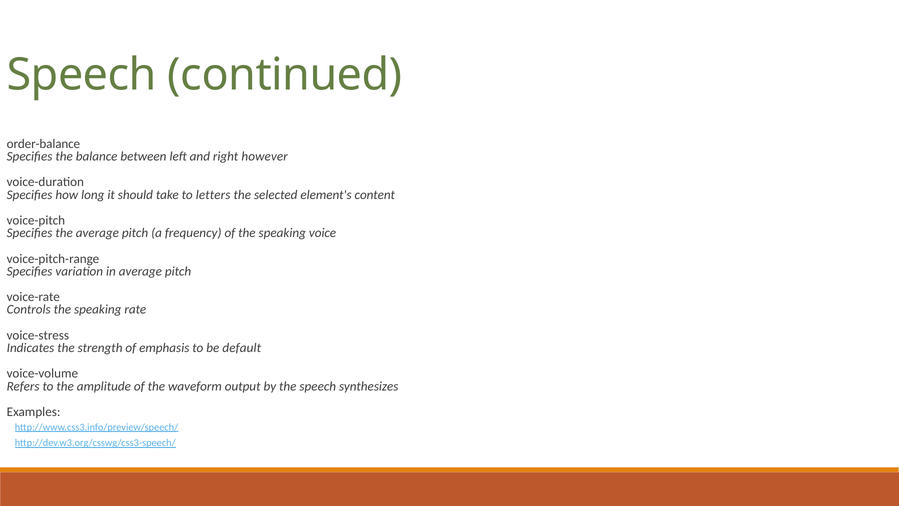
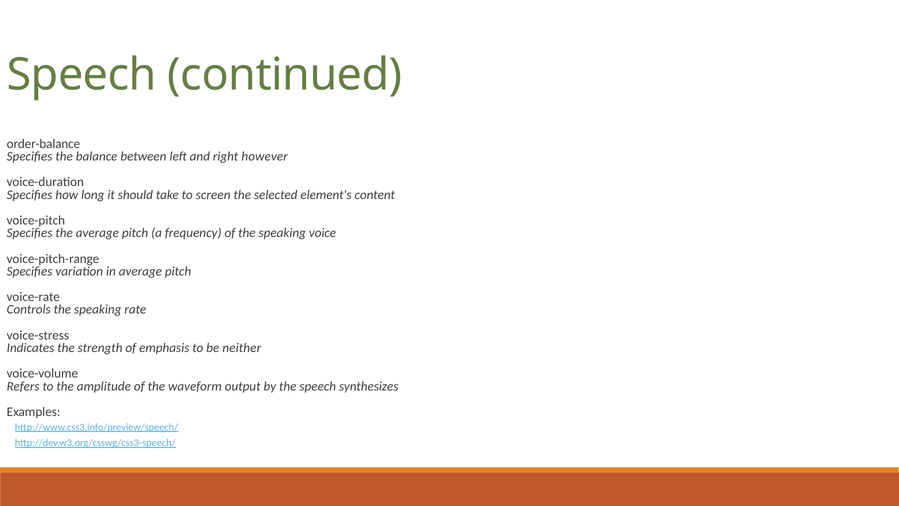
letters: letters -> screen
default: default -> neither
